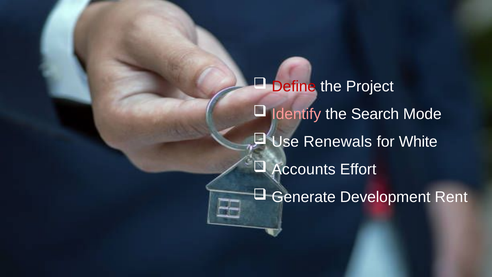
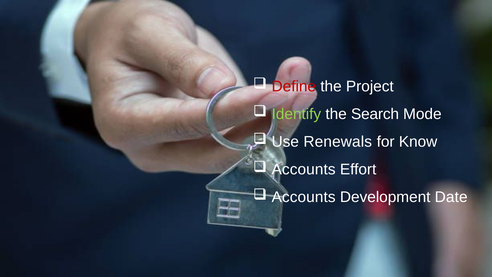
Identify colour: pink -> light green
White: White -> Know
Generate at (304, 197): Generate -> Accounts
Rent: Rent -> Date
